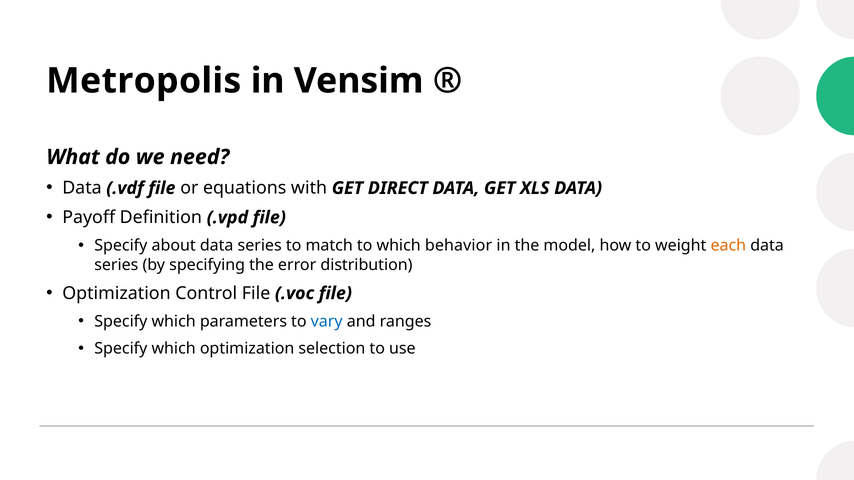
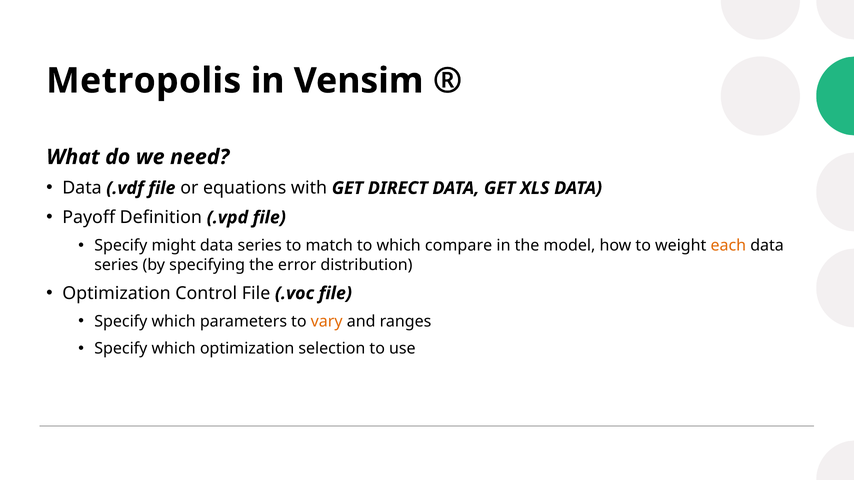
about: about -> might
behavior: behavior -> compare
vary colour: blue -> orange
